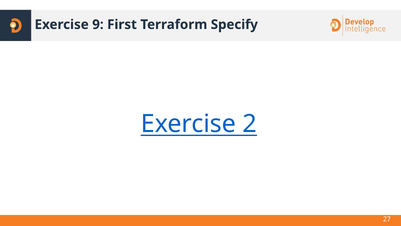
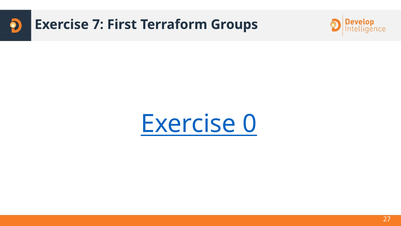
9: 9 -> 7
Specify: Specify -> Groups
2: 2 -> 0
